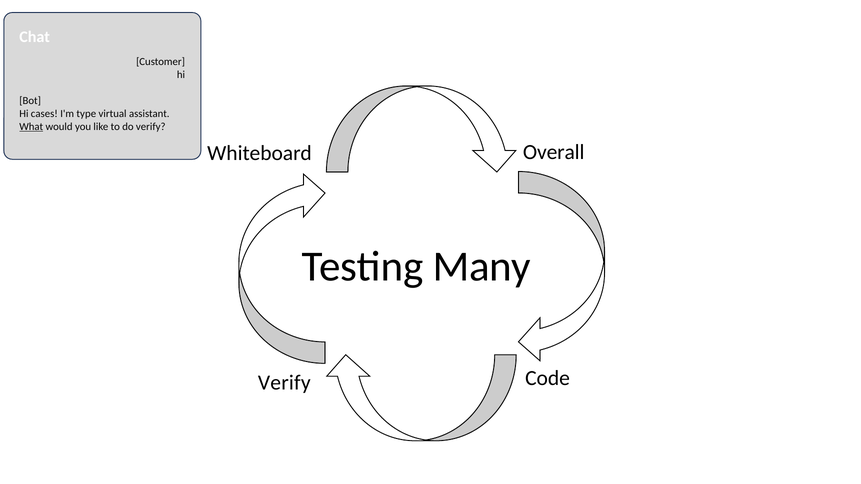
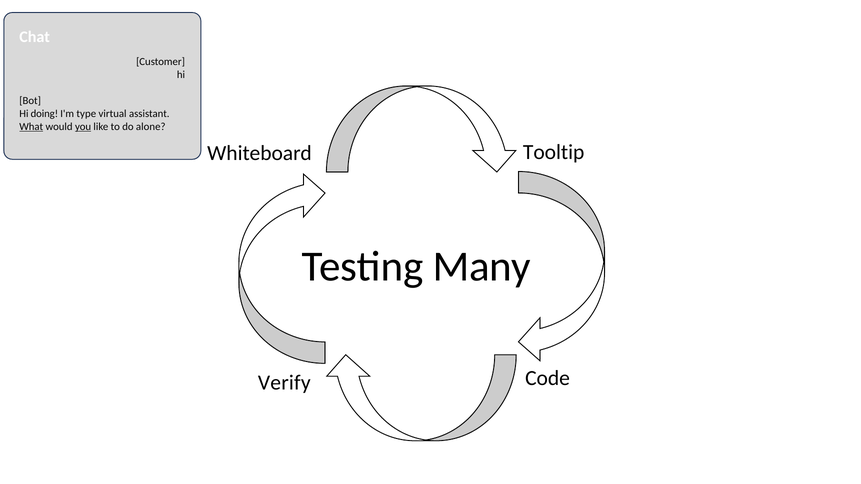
cases: cases -> doing
you underline: none -> present
do verify: verify -> alone
Overall: Overall -> Tooltip
